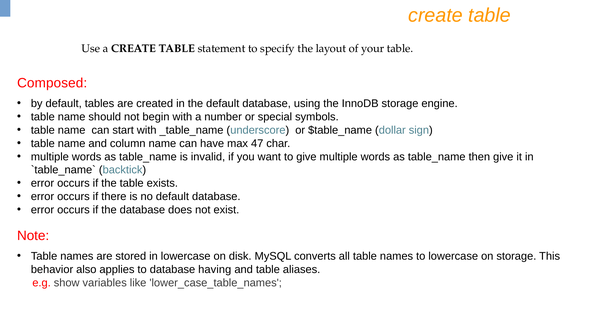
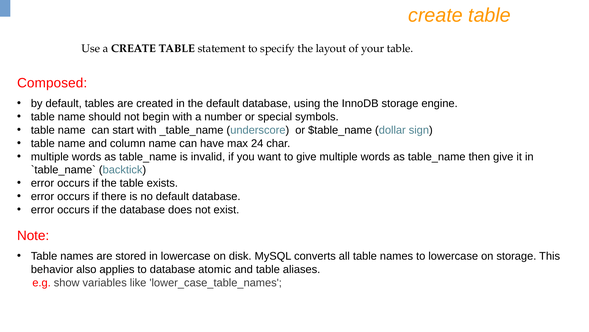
47: 47 -> 24
having: having -> atomic
